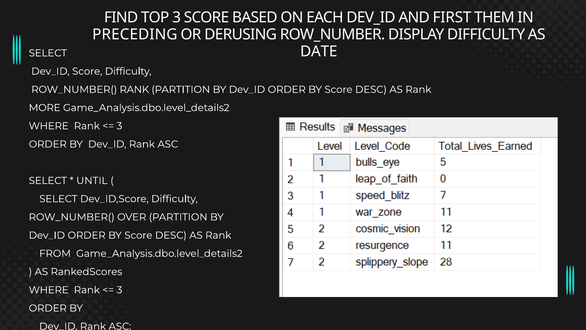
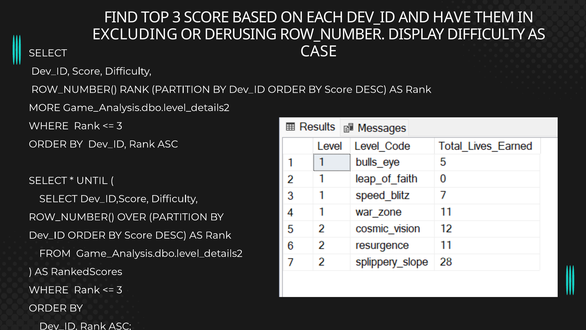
FIRST: FIRST -> HAVE
PRECEDING: PRECEDING -> EXCLUDING
DATE: DATE -> CASE
